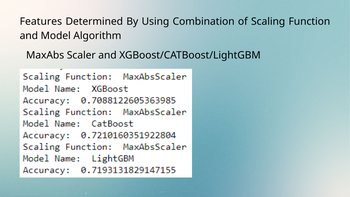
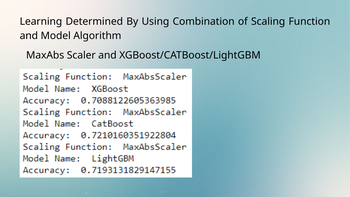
Features: Features -> Learning
